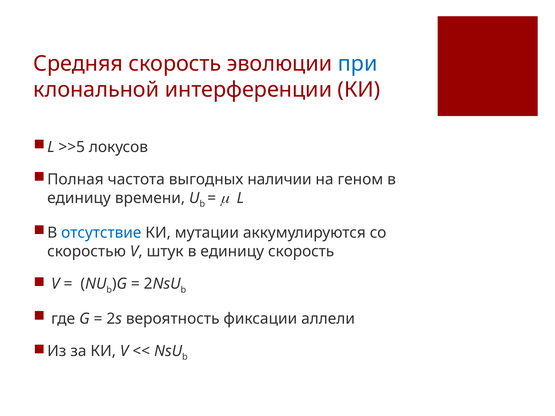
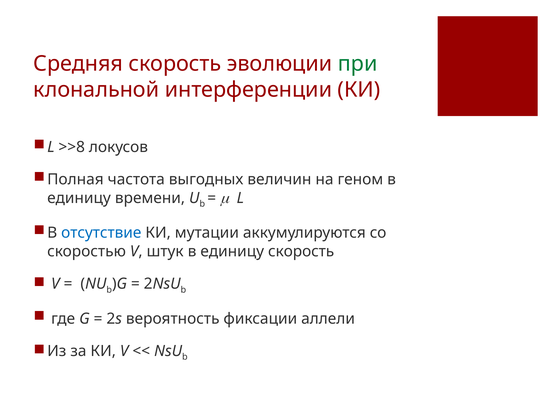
при colour: blue -> green
>>5: >>5 -> >>8
наличии: наличии -> величин
